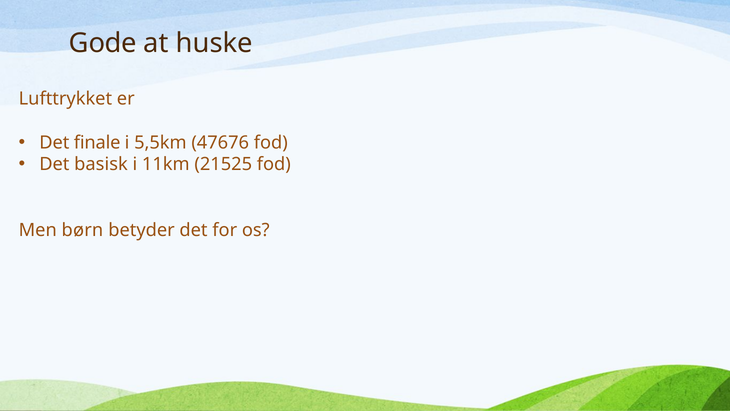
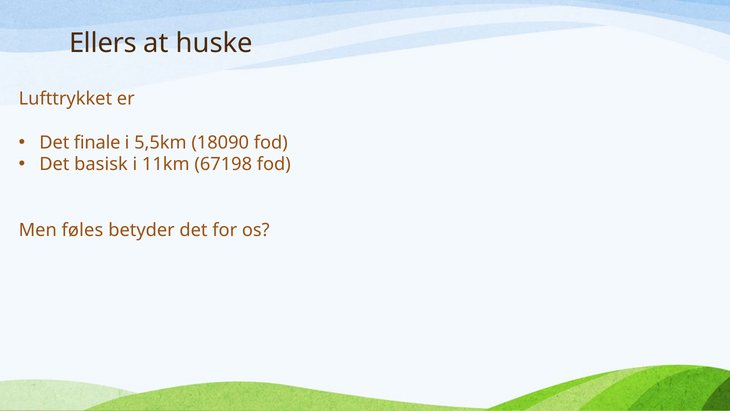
Gode: Gode -> Ellers
47676: 47676 -> 18090
21525: 21525 -> 67198
børn: børn -> føles
